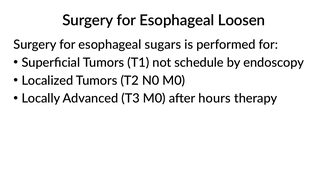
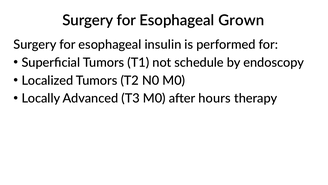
Loosen: Loosen -> Grown
sugars: sugars -> insulin
